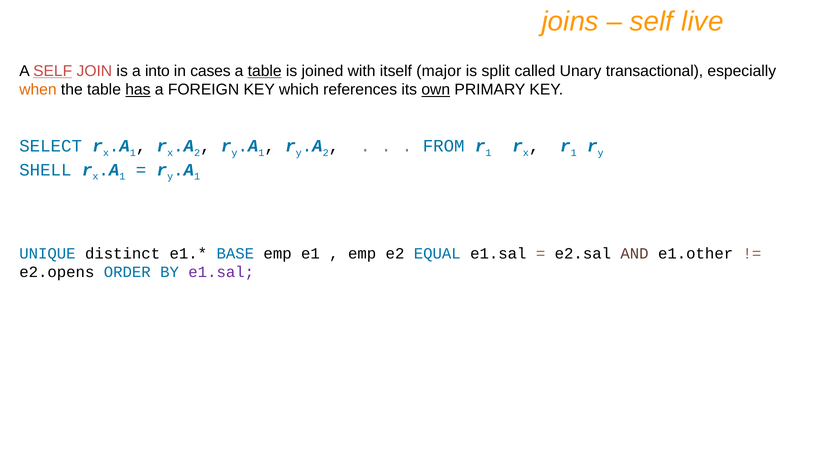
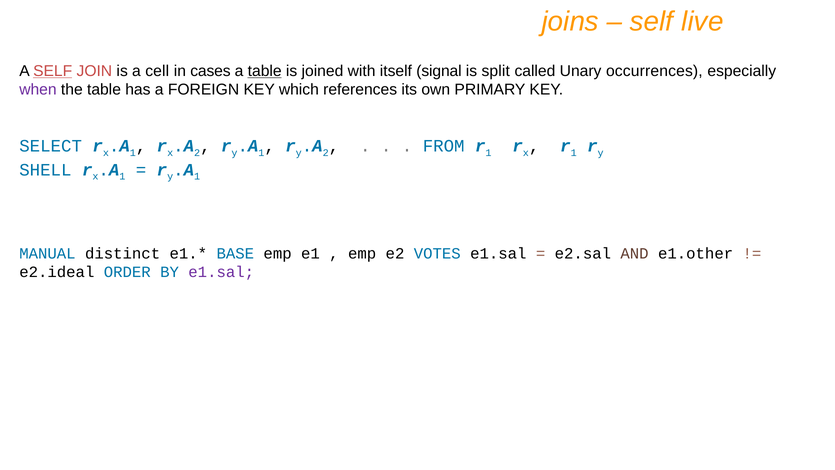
into: into -> cell
major: major -> signal
transactional: transactional -> occurrences
when colour: orange -> purple
has underline: present -> none
own underline: present -> none
UNIQUE: UNIQUE -> MANUAL
EQUAL: EQUAL -> VOTES
e2.opens: e2.opens -> e2.ideal
